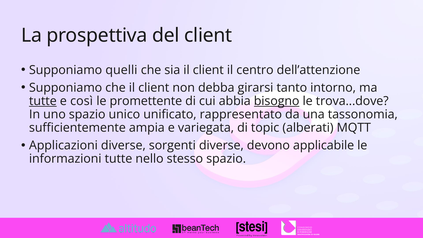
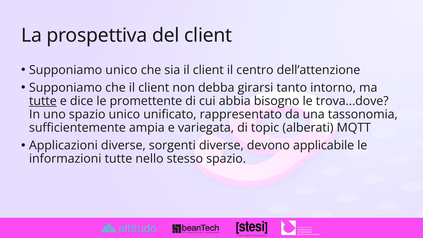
Supponiamo quelli: quelli -> unico
così: così -> dice
bisogno underline: present -> none
